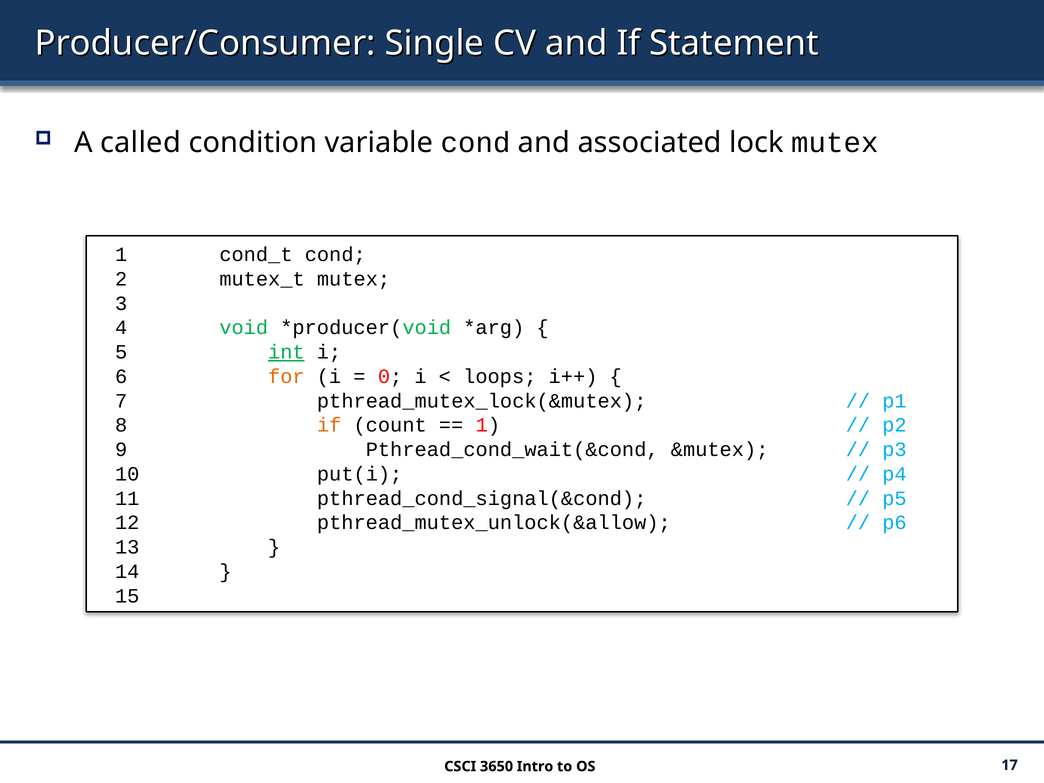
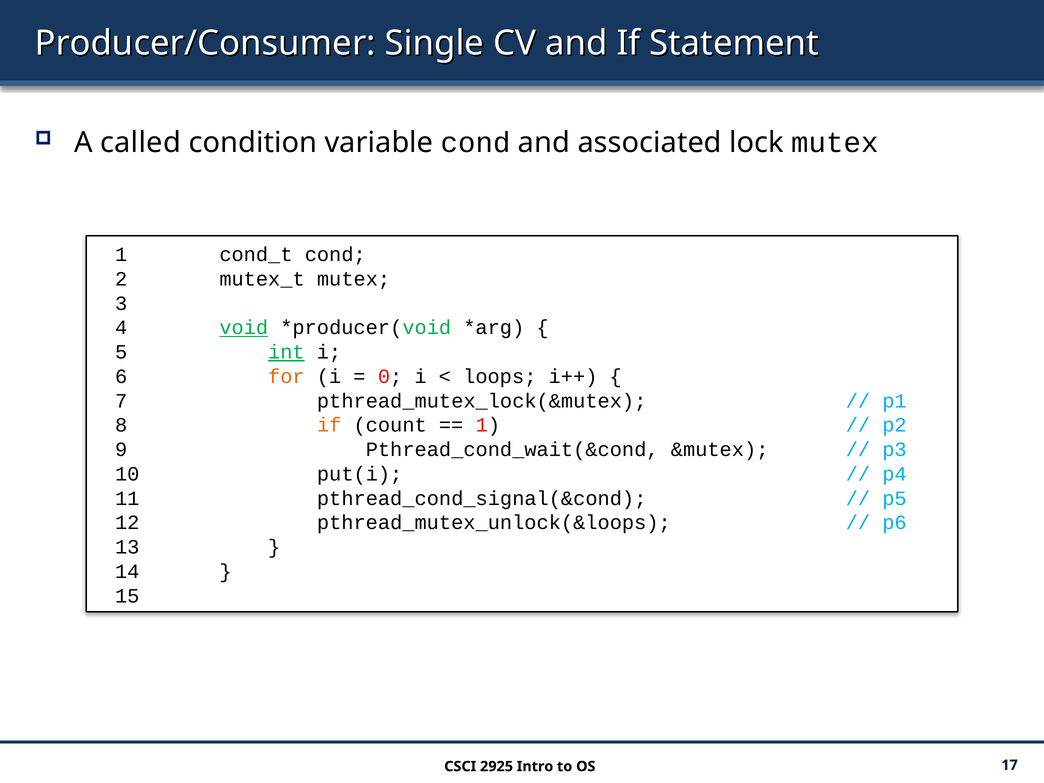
void underline: none -> present
pthread_mutex_unlock(&allow: pthread_mutex_unlock(&allow -> pthread_mutex_unlock(&loops
3650: 3650 -> 2925
